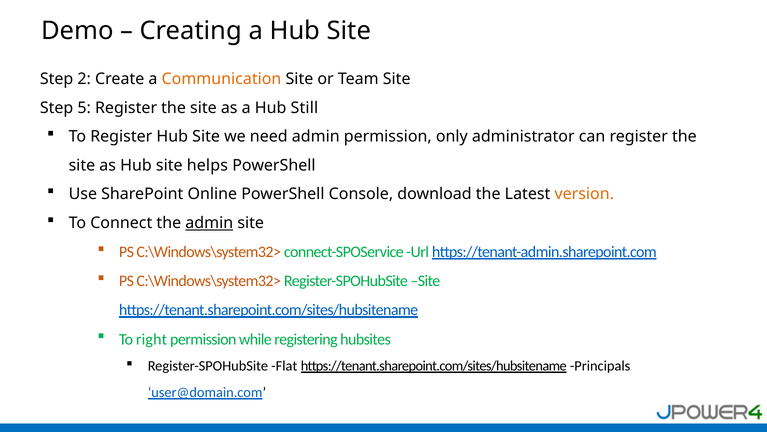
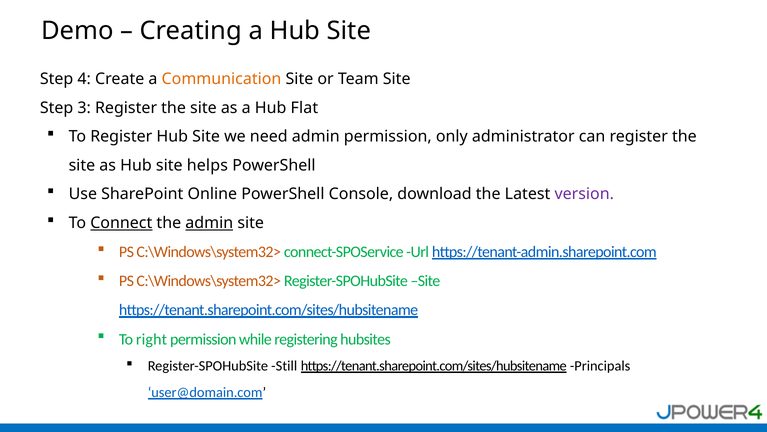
2: 2 -> 4
5: 5 -> 3
Still: Still -> Flat
version colour: orange -> purple
Connect underline: none -> present
Flat: Flat -> Still
